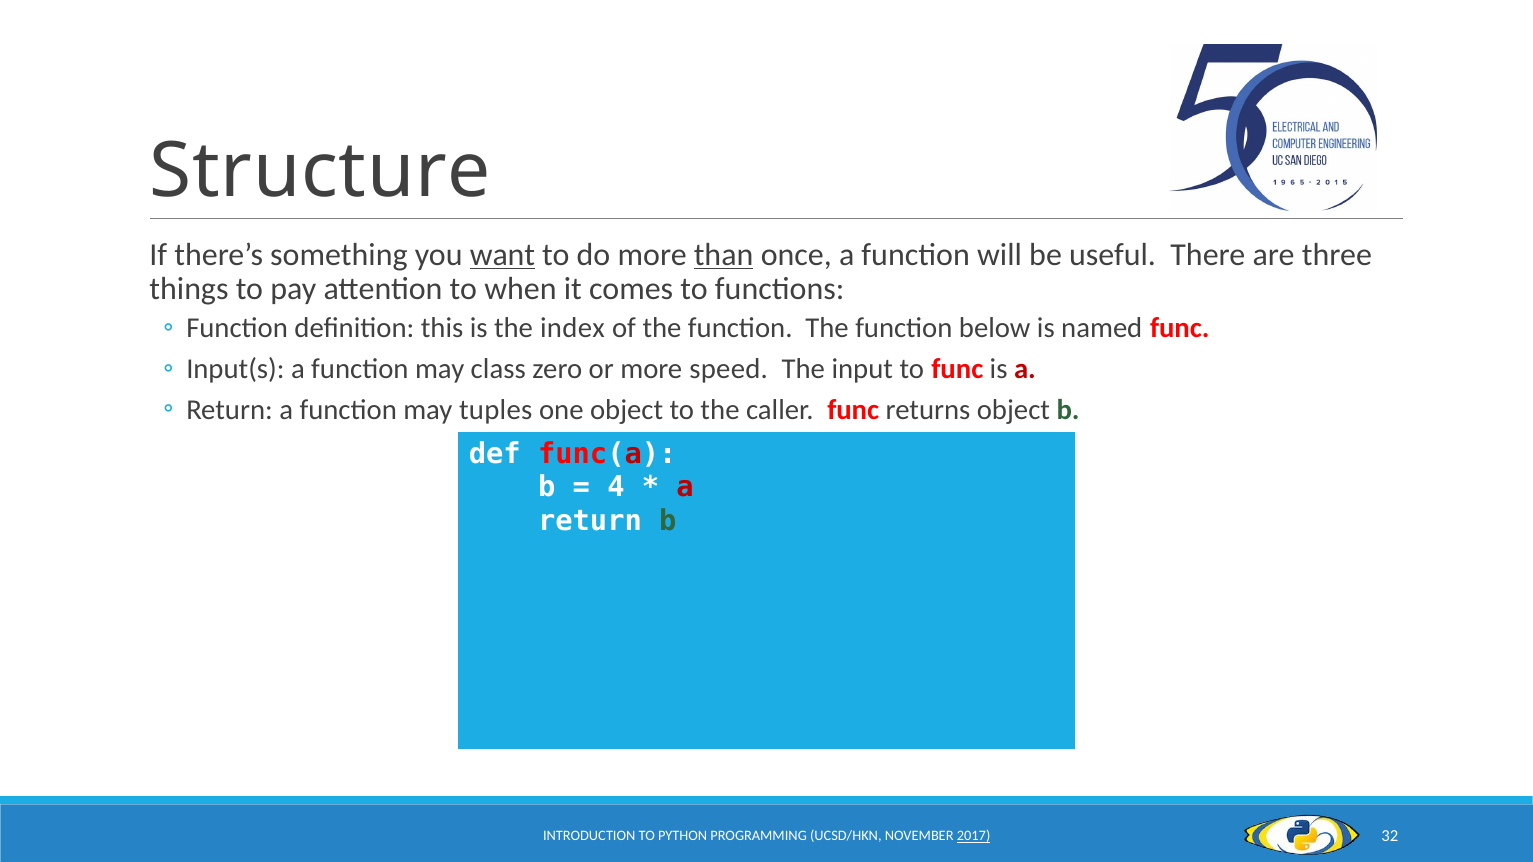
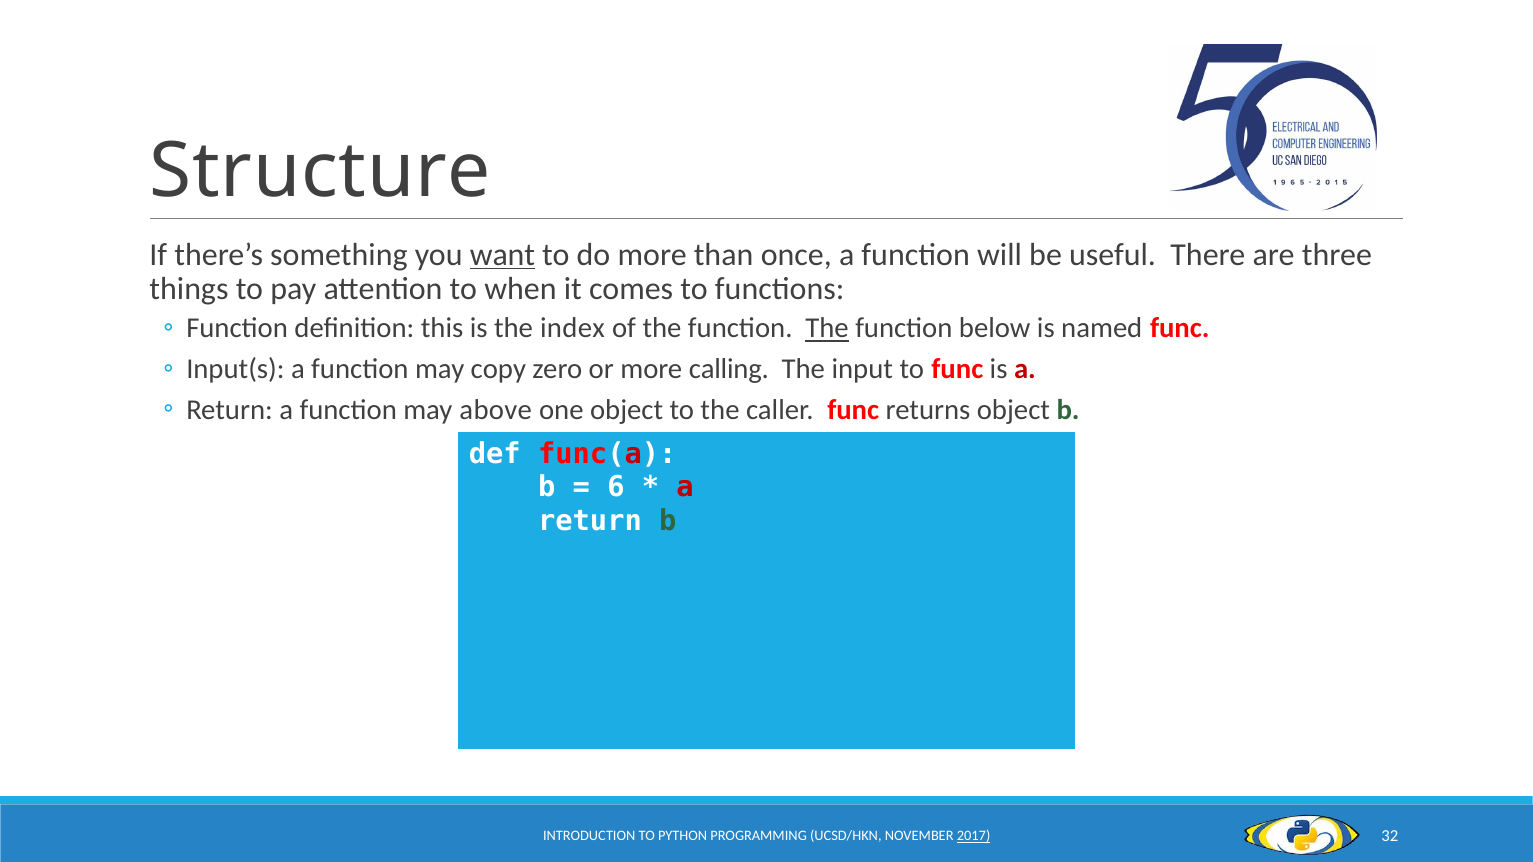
than underline: present -> none
The at (827, 329) underline: none -> present
class: class -> copy
speed: speed -> calling
tuples: tuples -> above
4: 4 -> 6
